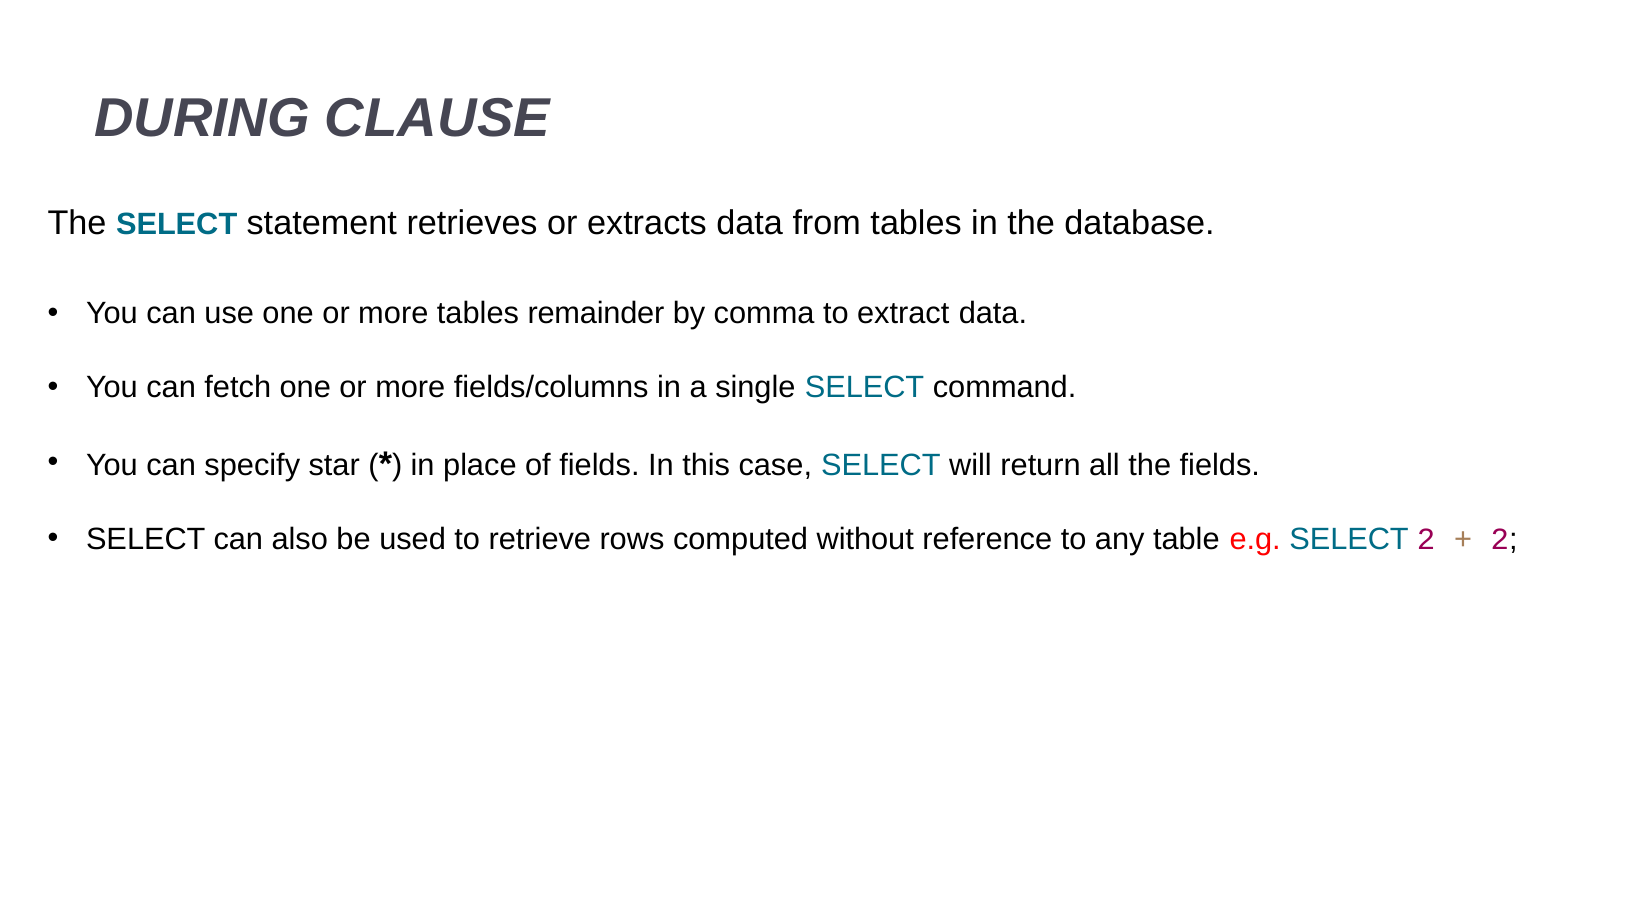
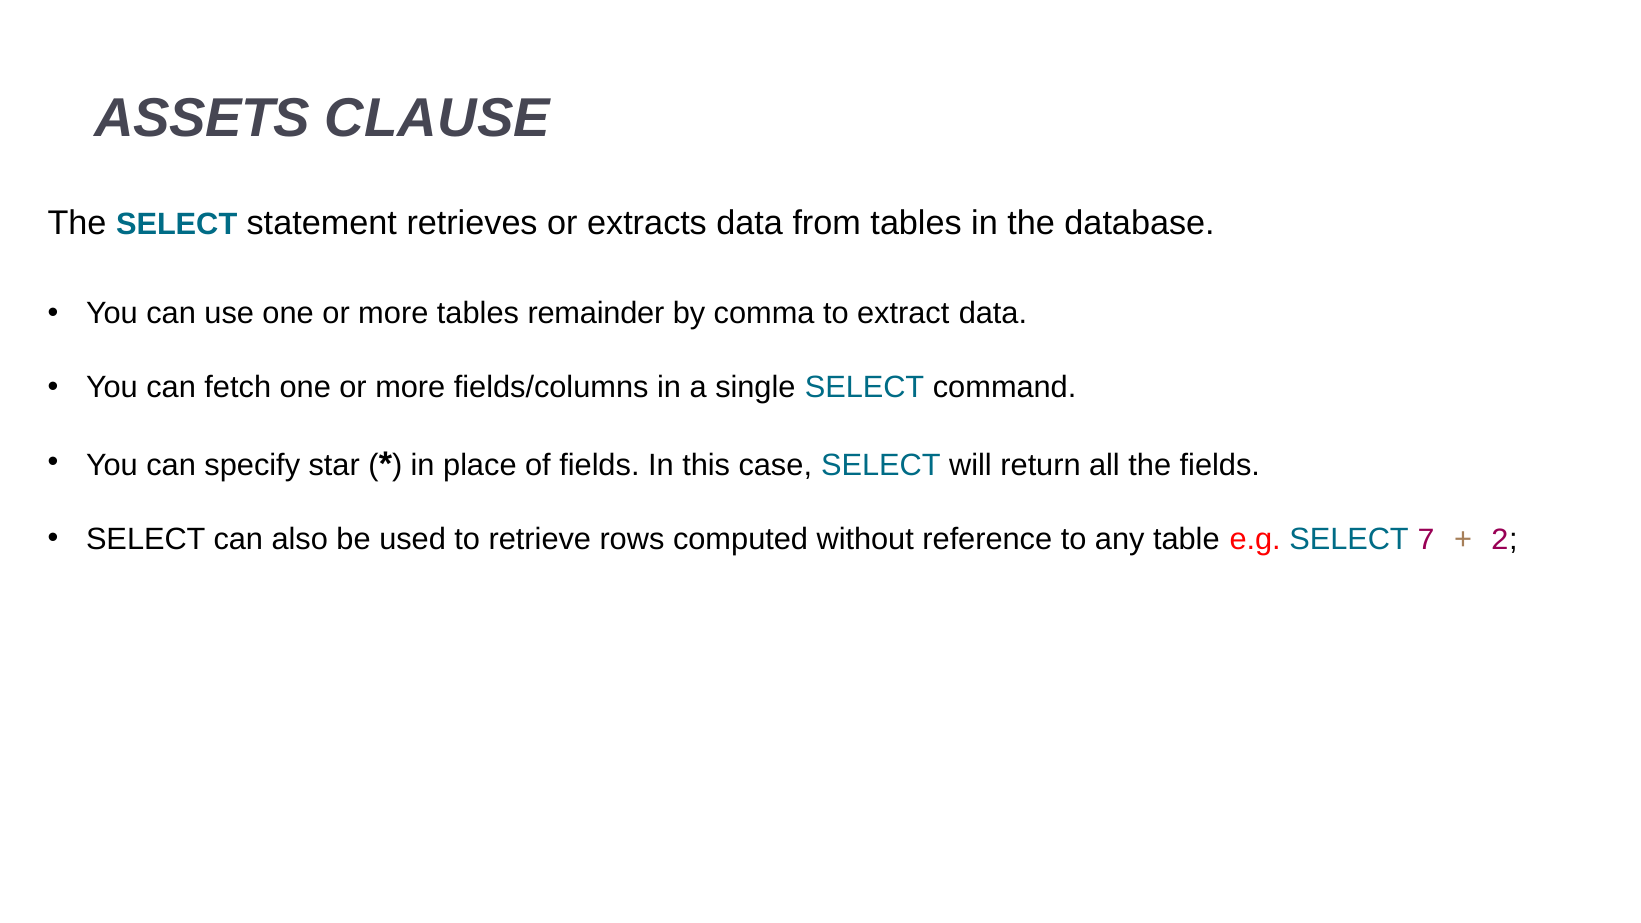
DURING: DURING -> ASSETS
SELECT 2: 2 -> 7
